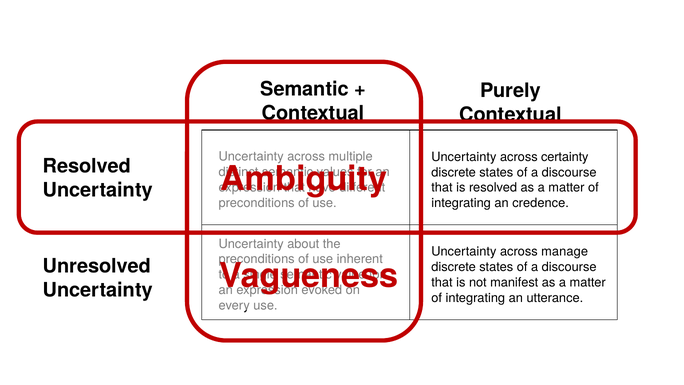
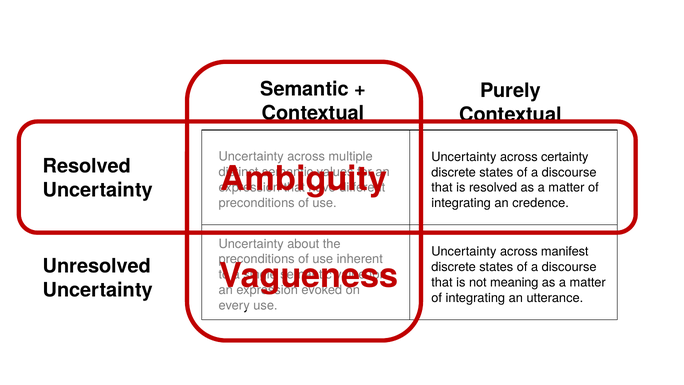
manage: manage -> manifest
manifest: manifest -> meaning
